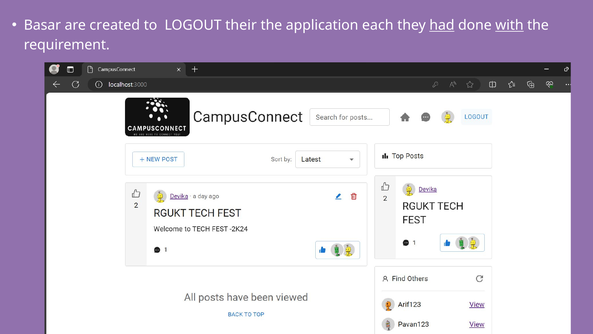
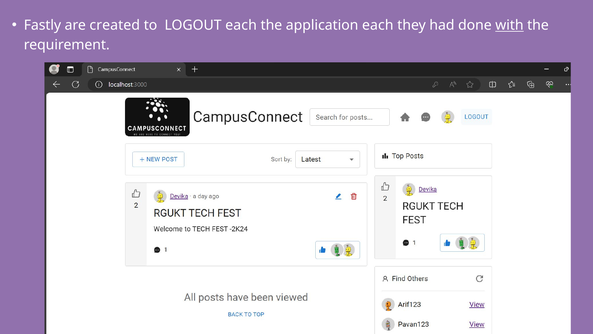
Basar: Basar -> Fastly
LOGOUT their: their -> each
had underline: present -> none
